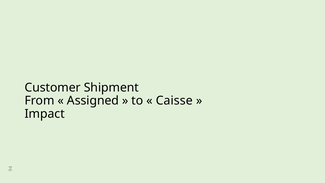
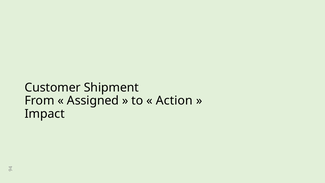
Caisse: Caisse -> Action
